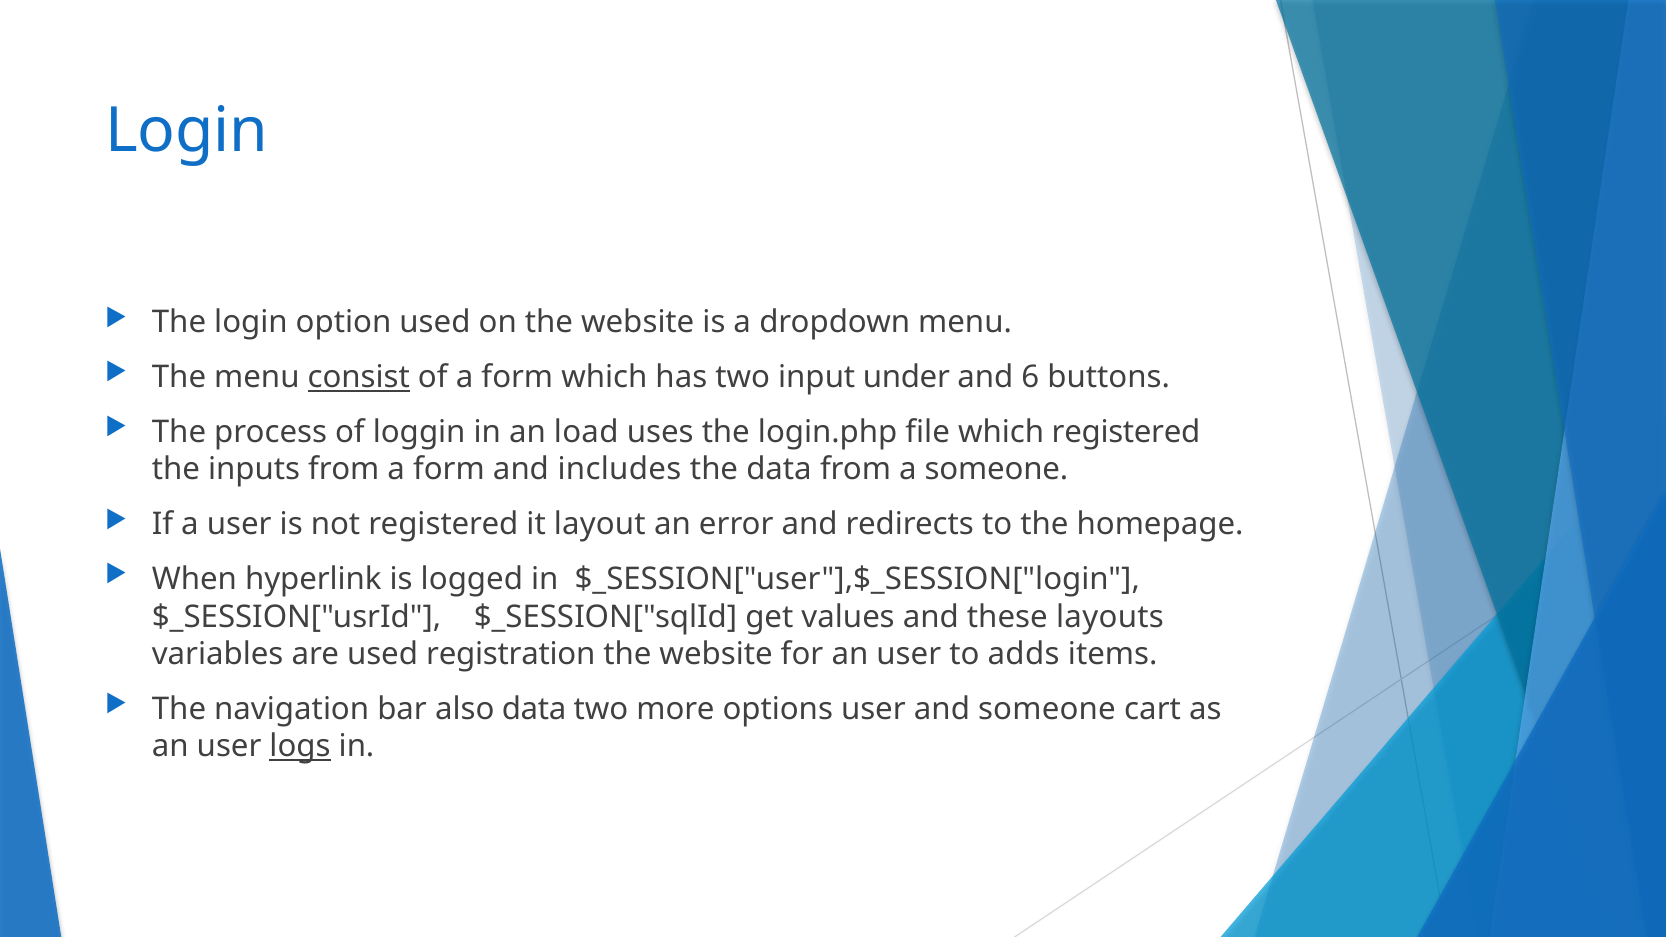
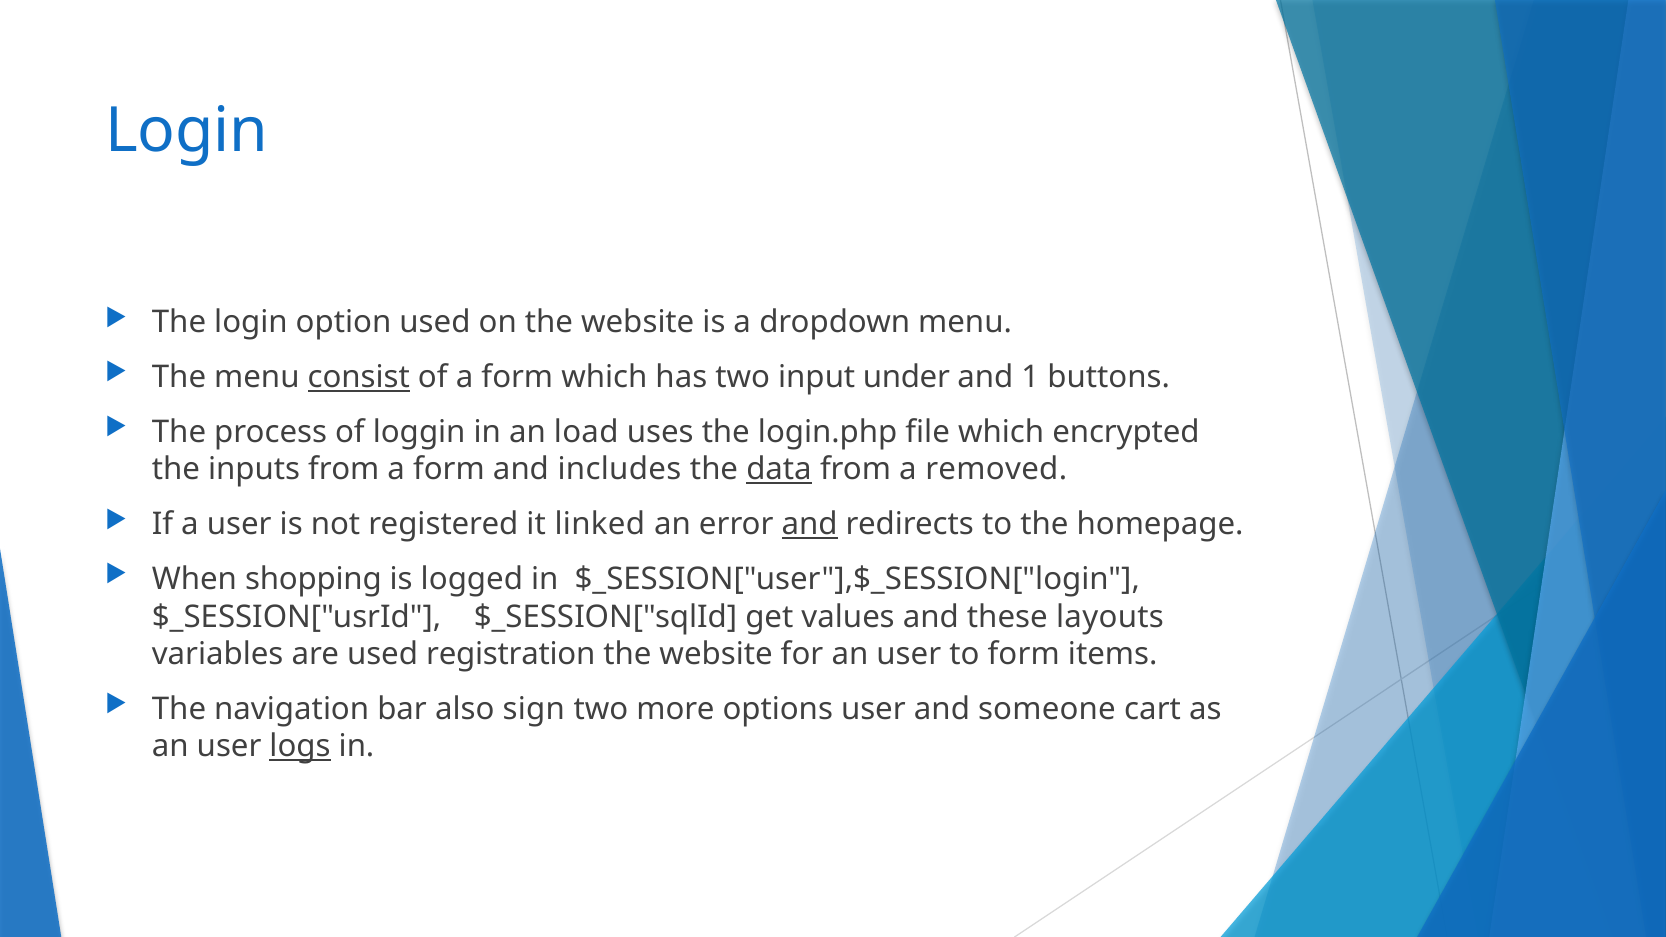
6: 6 -> 1
which registered: registered -> encrypted
data at (779, 470) underline: none -> present
a someone: someone -> removed
layout: layout -> linked
and at (810, 524) underline: none -> present
hyperlink: hyperlink -> shopping
to adds: adds -> form
also data: data -> sign
